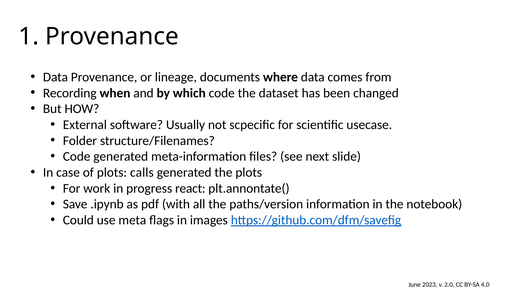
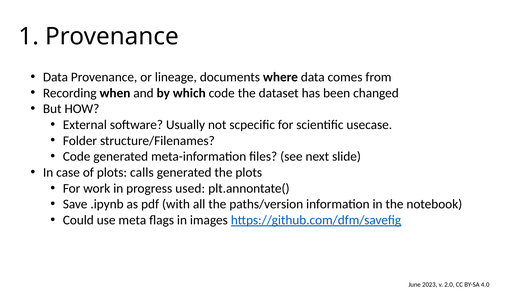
react: react -> used
